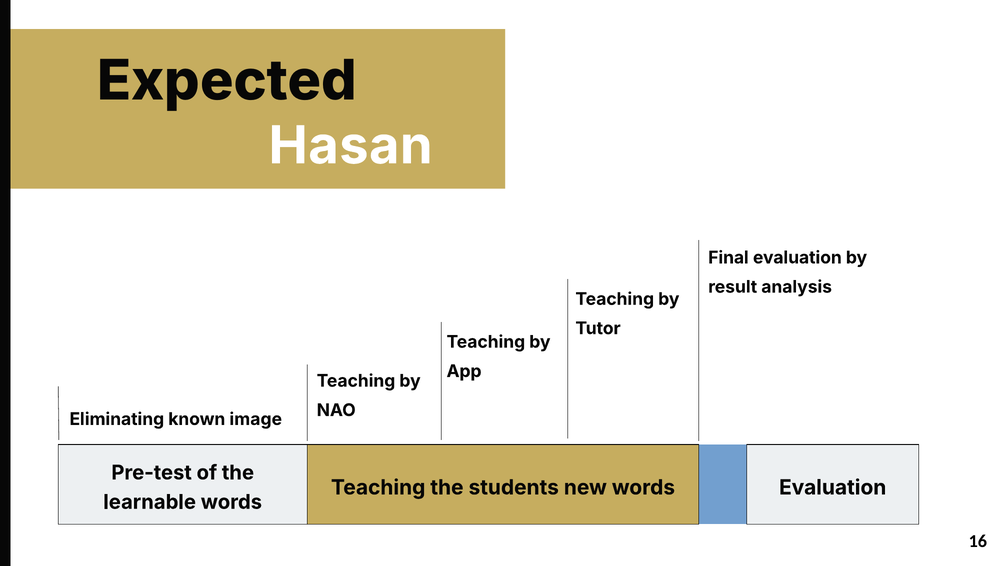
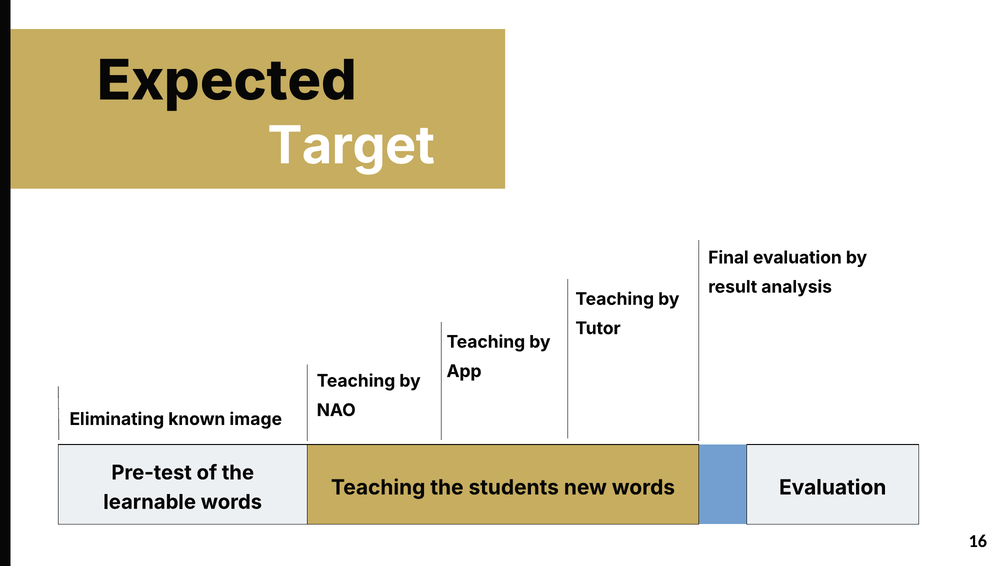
Hasan: Hasan -> Target
